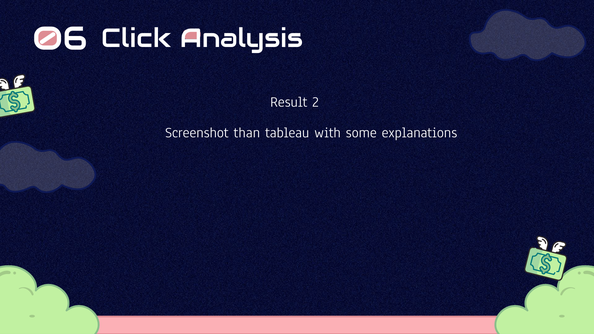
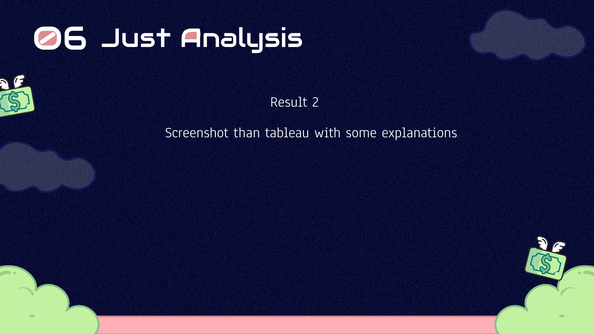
Click: Click -> Just
